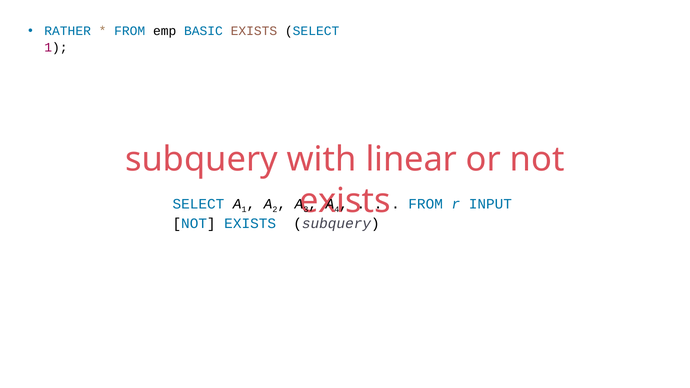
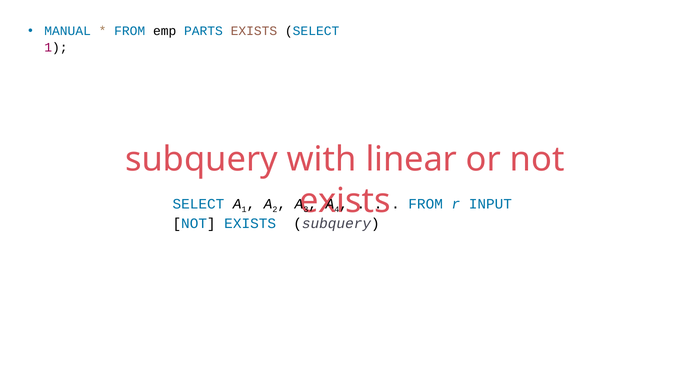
RATHER: RATHER -> MANUAL
BASIC: BASIC -> PARTS
